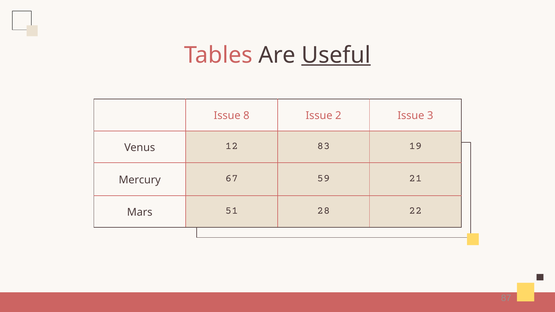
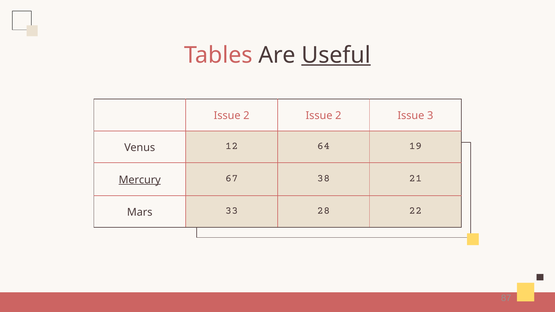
8 at (246, 116): 8 -> 2
83: 83 -> 64
Mercury underline: none -> present
59: 59 -> 38
51: 51 -> 33
